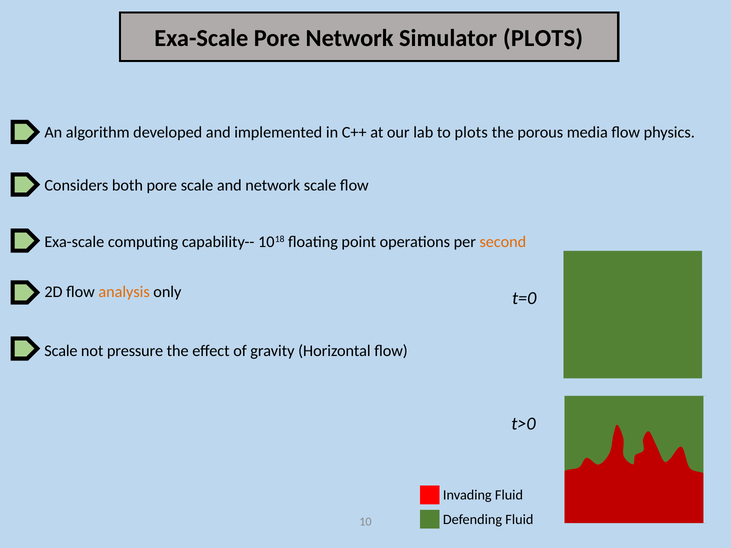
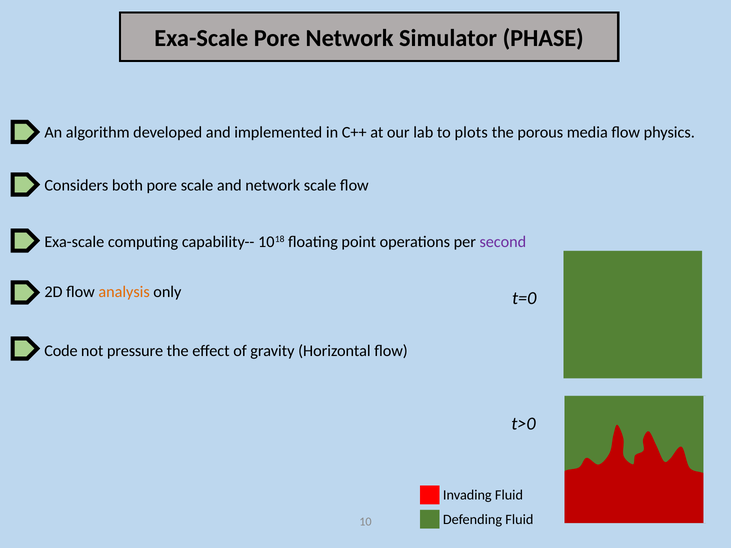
Simulator PLOTS: PLOTS -> PHASE
second colour: orange -> purple
Scale at (61, 351): Scale -> Code
